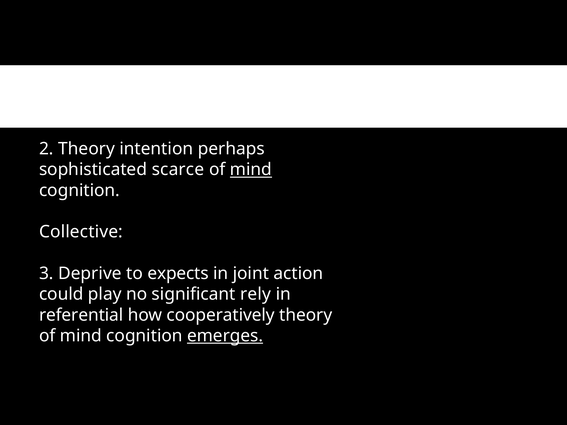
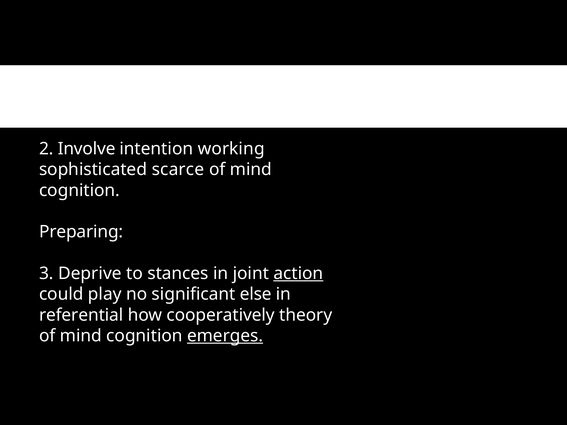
2 Theory: Theory -> Involve
perhaps: perhaps -> working
mind at (251, 170) underline: present -> none
Collective: Collective -> Preparing
expects: expects -> stances
action underline: none -> present
rely: rely -> else
